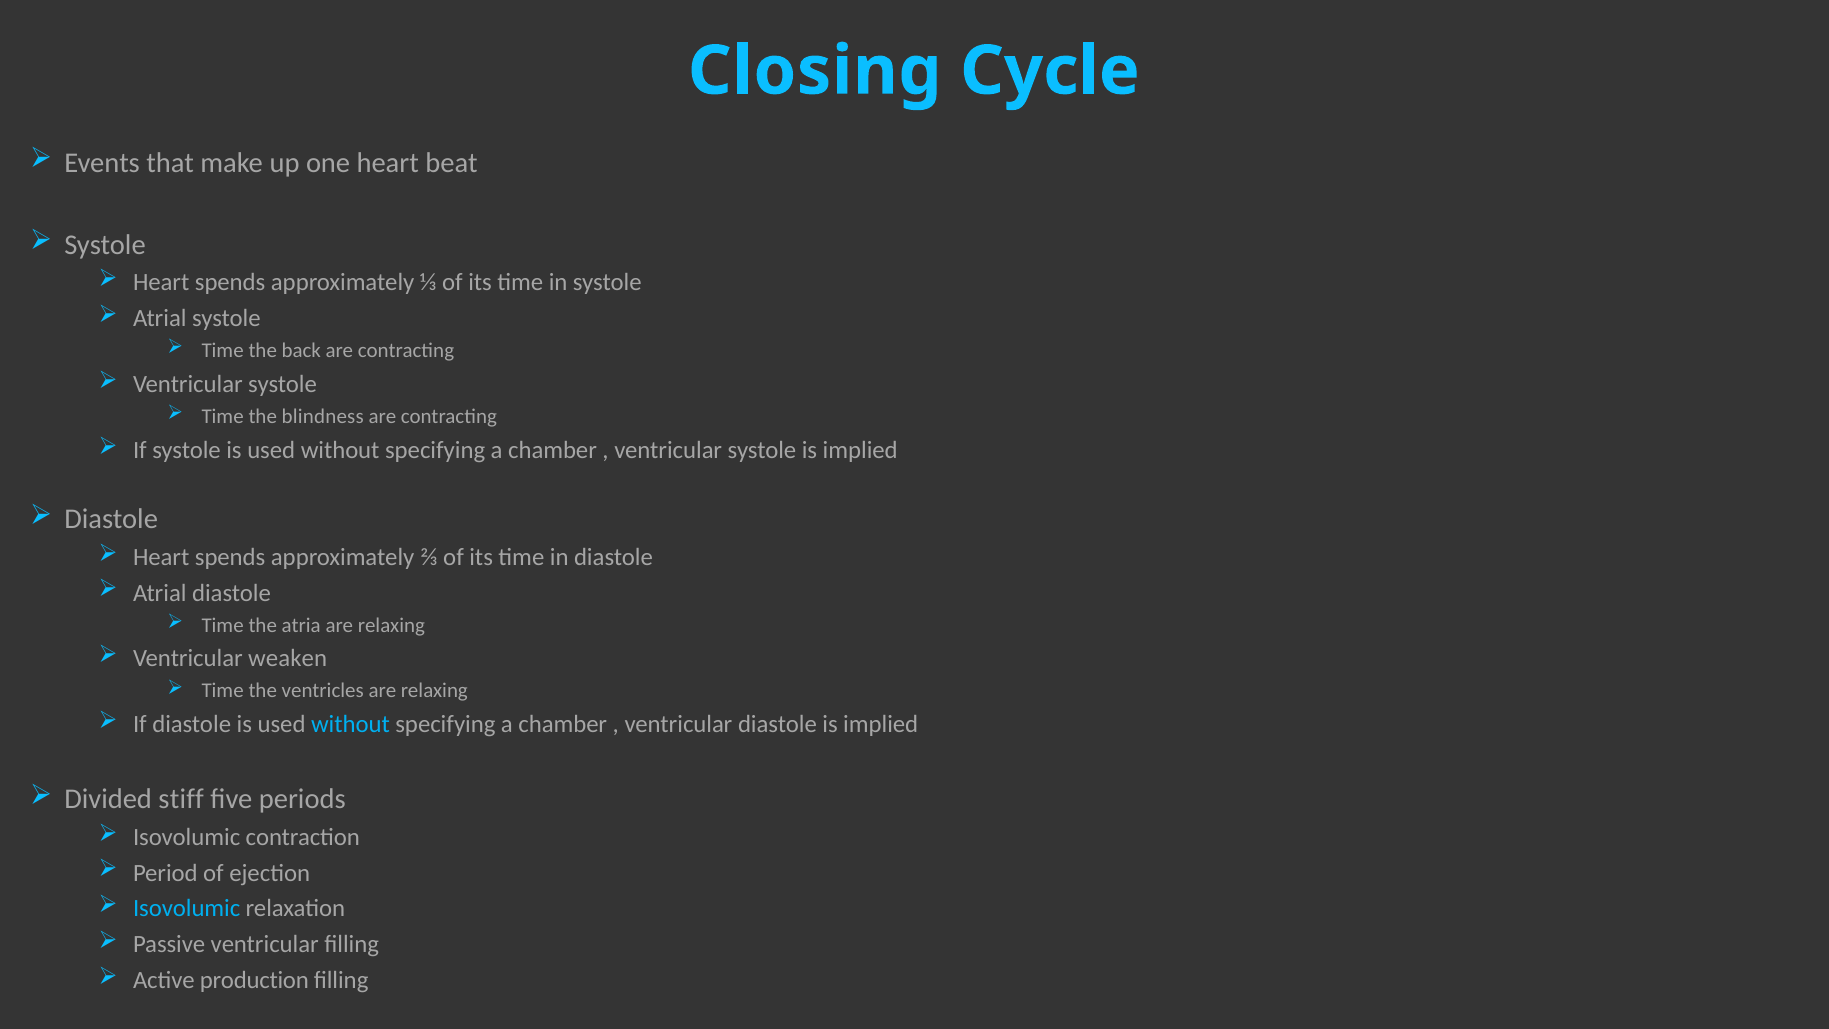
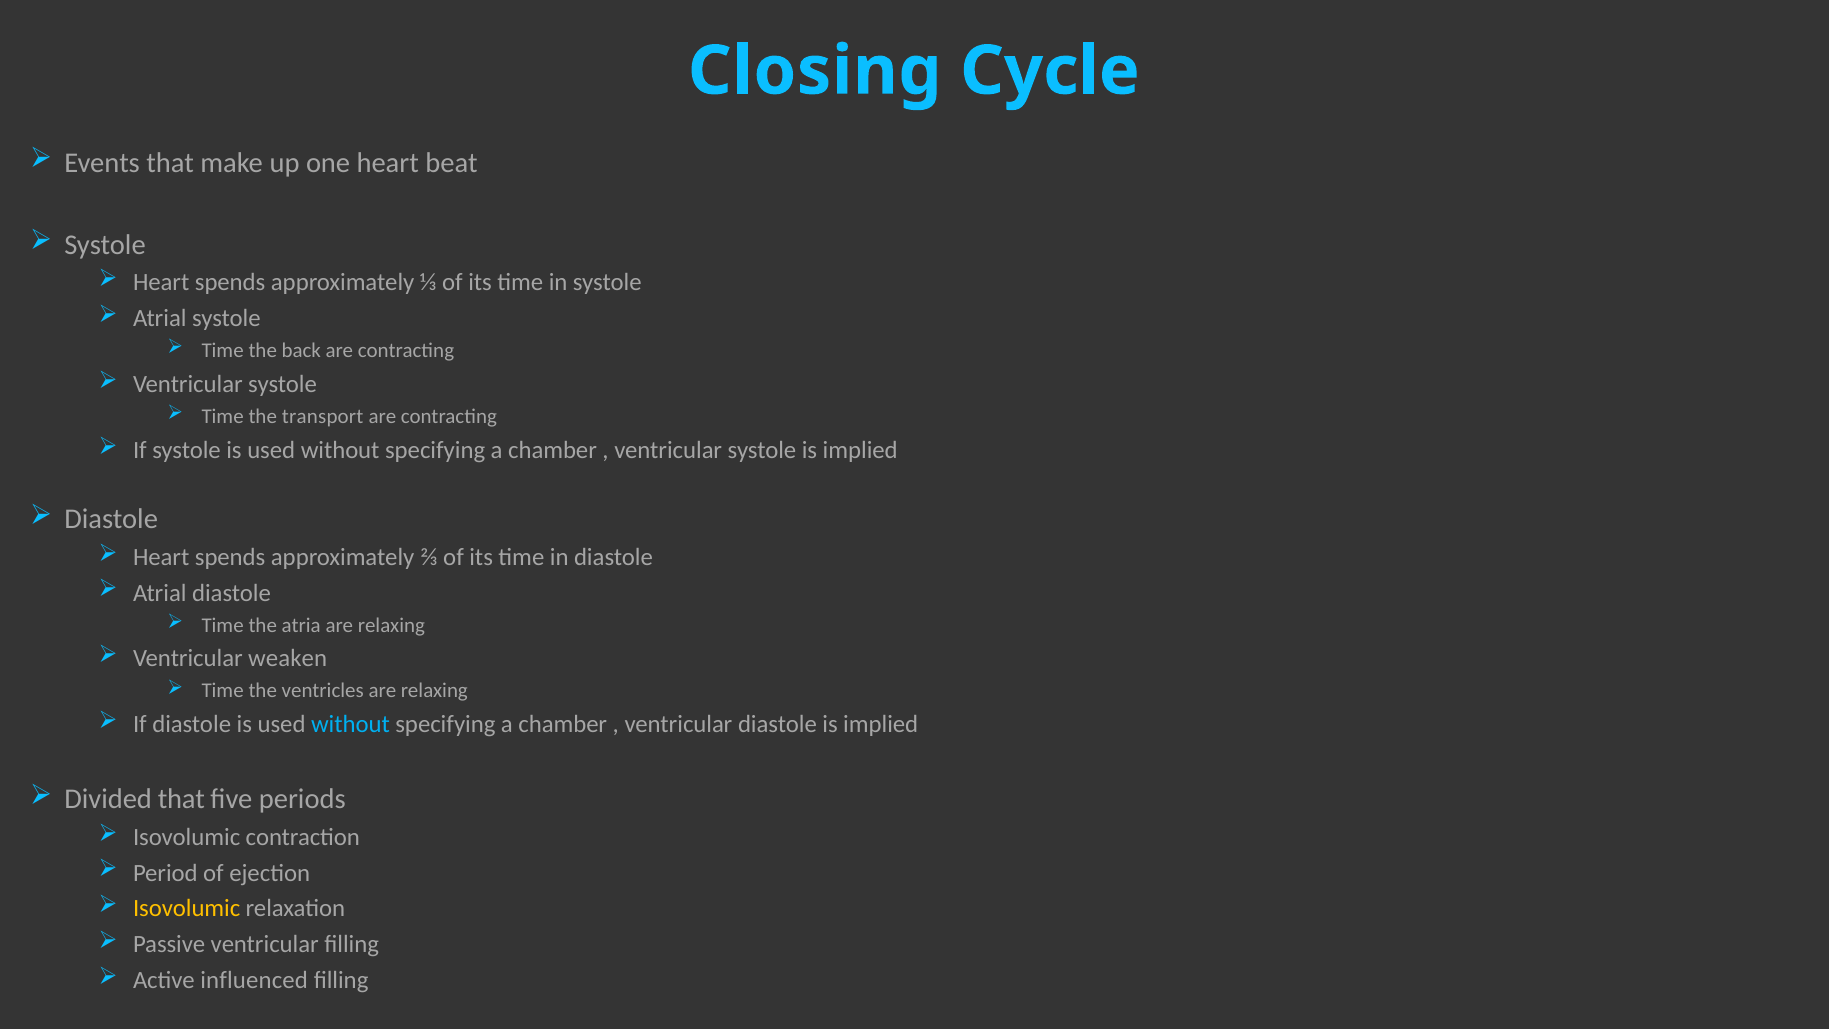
blindness: blindness -> transport
Divided stiff: stiff -> that
Isovolumic at (187, 909) colour: light blue -> yellow
production: production -> influenced
